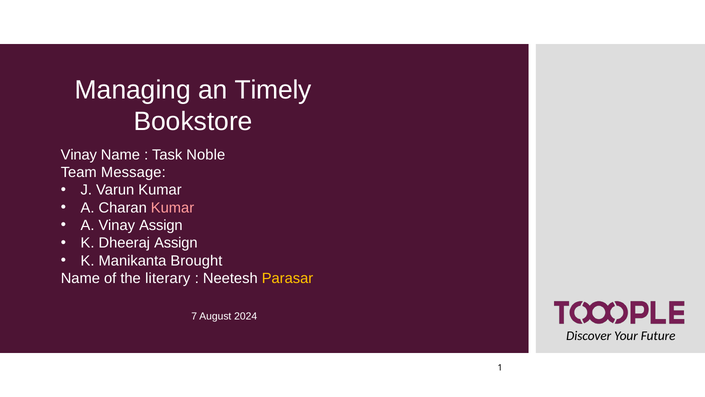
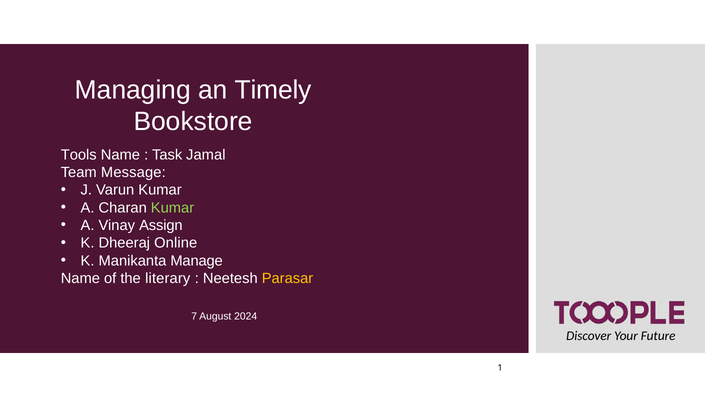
Vinay at (79, 155): Vinay -> Tools
Noble: Noble -> Jamal
Kumar at (173, 208) colour: pink -> light green
Dheeraj Assign: Assign -> Online
Brought: Brought -> Manage
